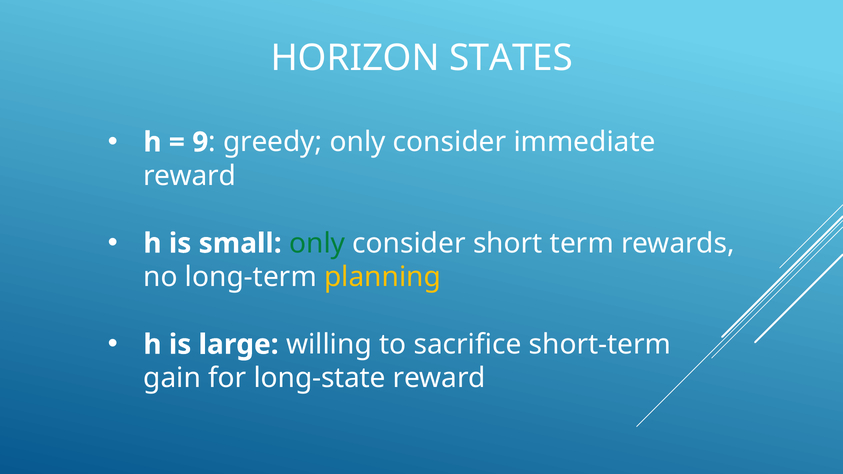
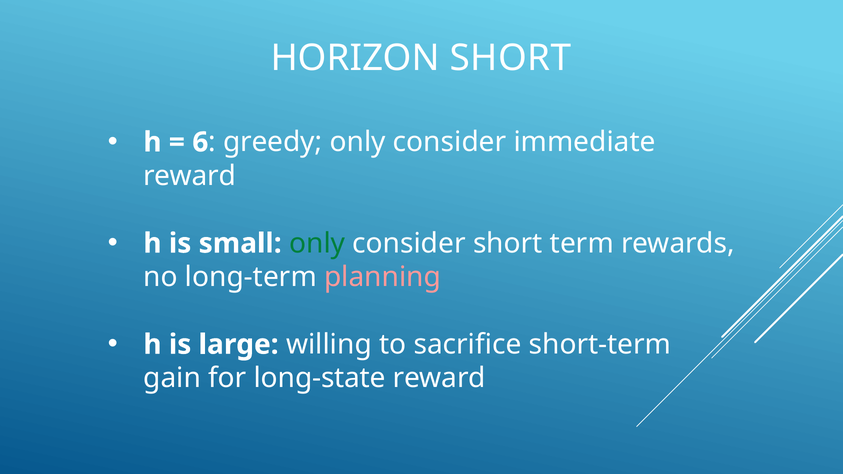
HORIZON STATES: STATES -> SHORT
9: 9 -> 6
planning colour: yellow -> pink
